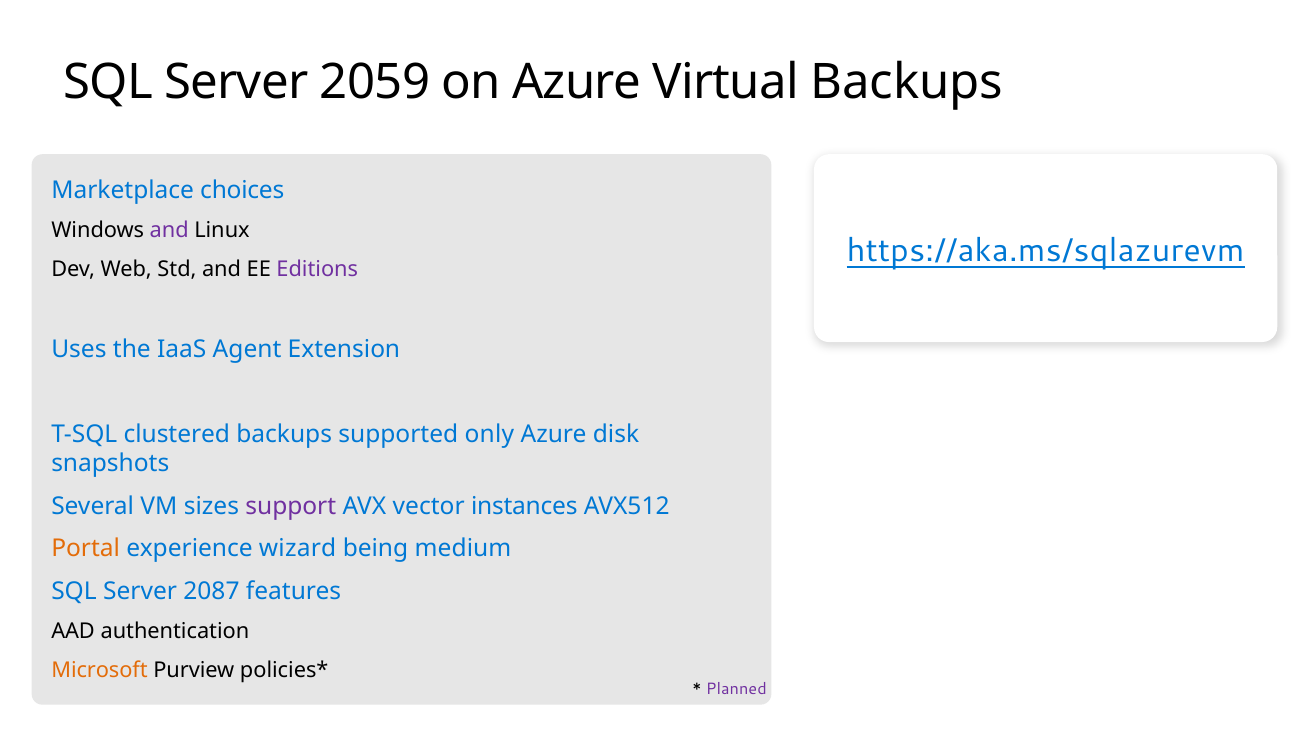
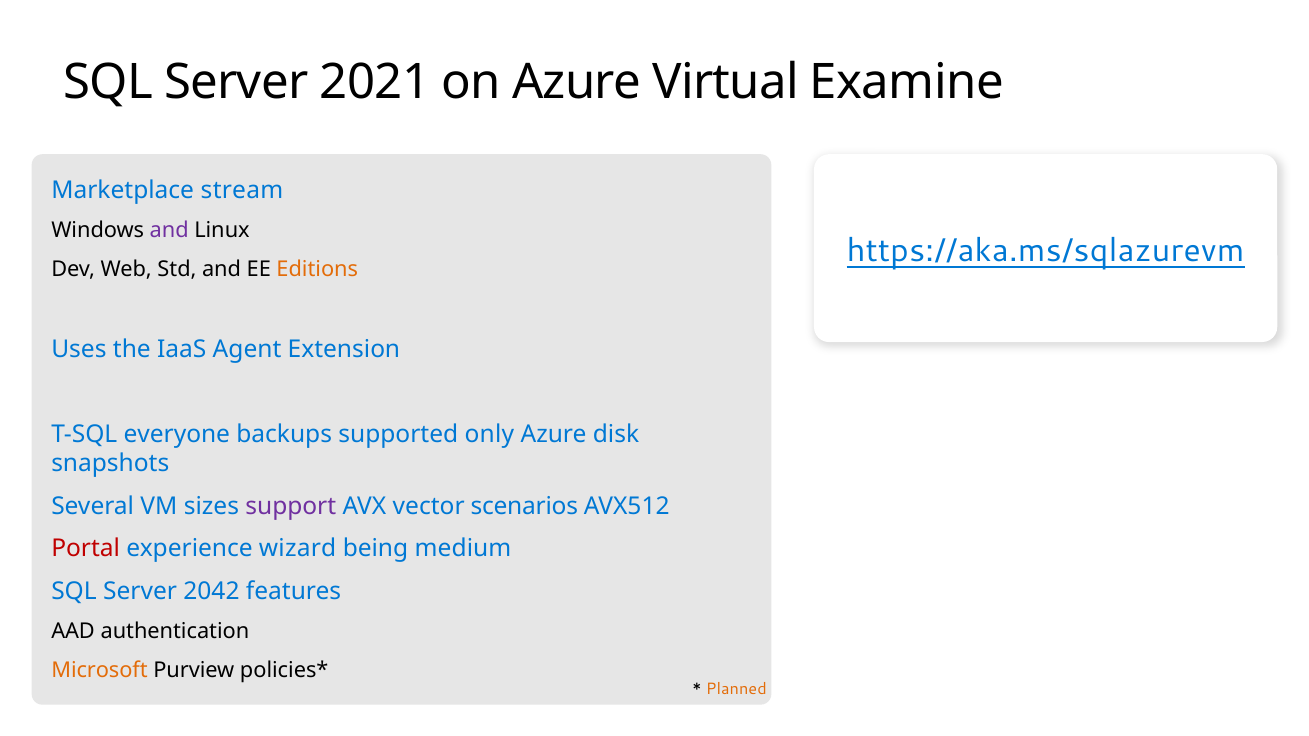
2059: 2059 -> 2021
Virtual Backups: Backups -> Examine
choices: choices -> stream
Editions colour: purple -> orange
clustered: clustered -> everyone
instances: instances -> scenarios
Portal colour: orange -> red
2087: 2087 -> 2042
Planned colour: purple -> orange
